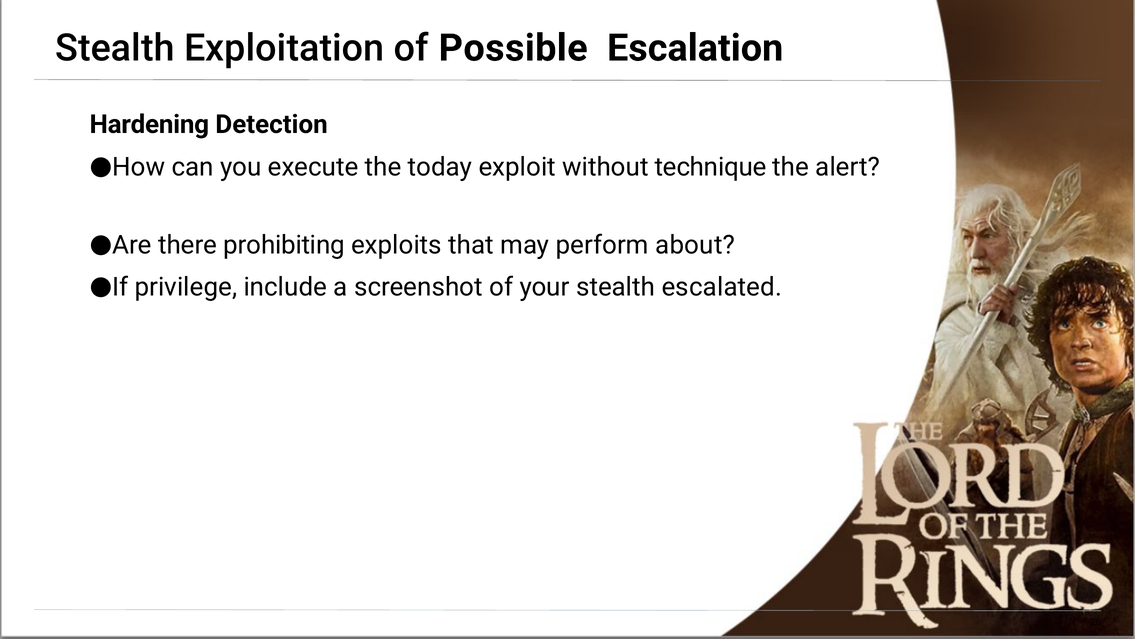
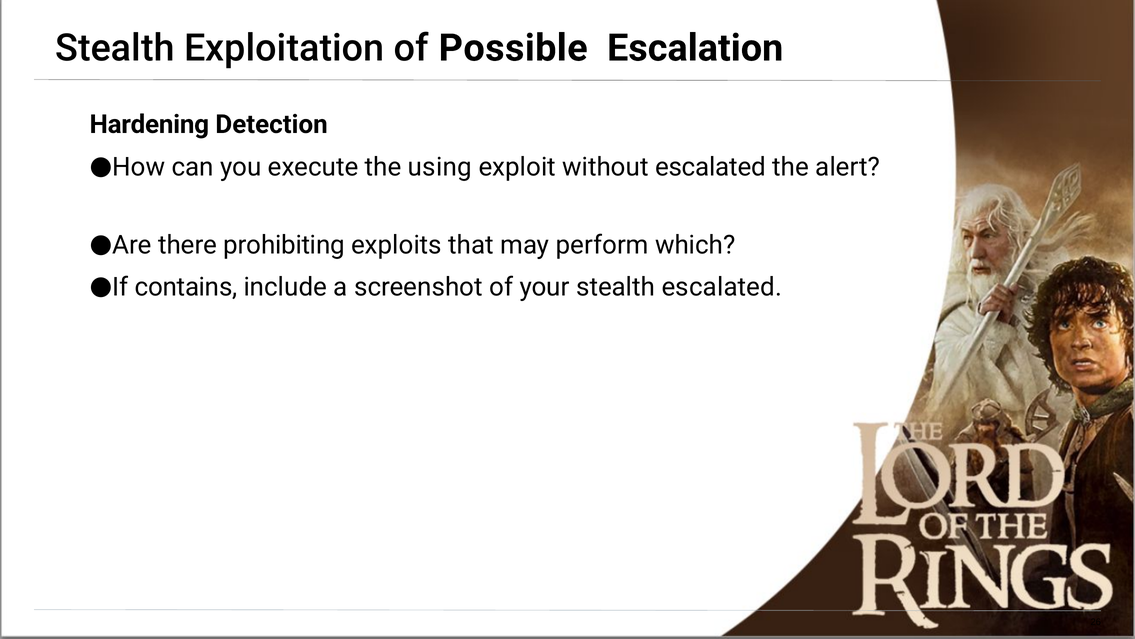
today: today -> using
without technique: technique -> escalated
about: about -> which
privilege: privilege -> contains
